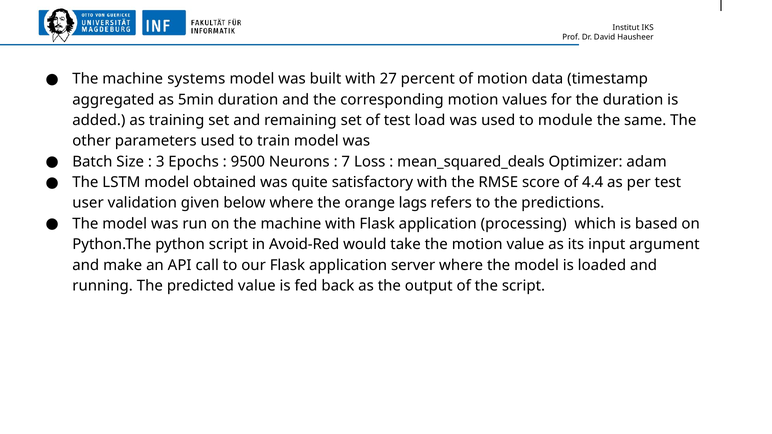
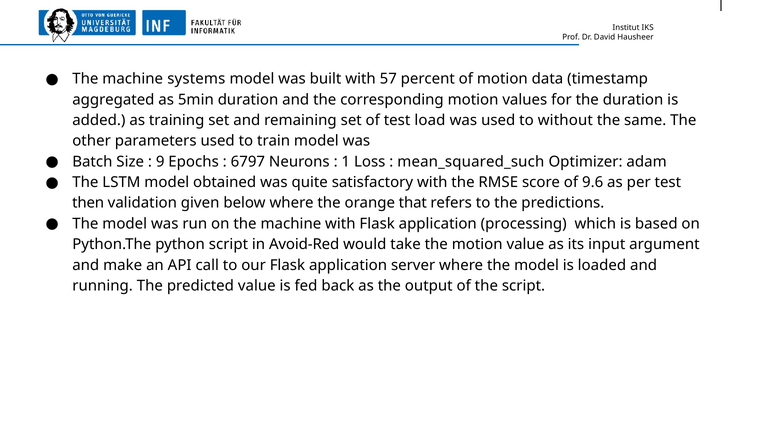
27: 27 -> 57
module: module -> without
3: 3 -> 9
9500: 9500 -> 6797
7: 7 -> 1
mean_squared_deals: mean_squared_deals -> mean_squared_such
4.4: 4.4 -> 9.6
user: user -> then
lags: lags -> that
